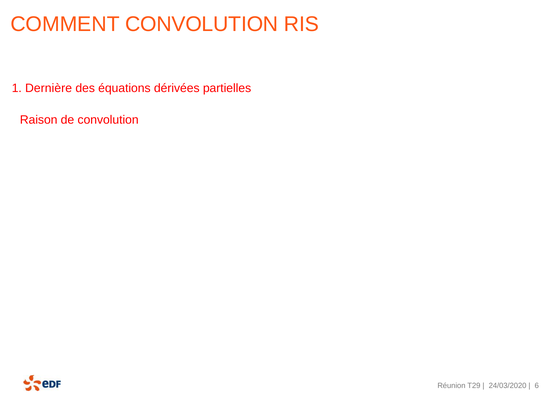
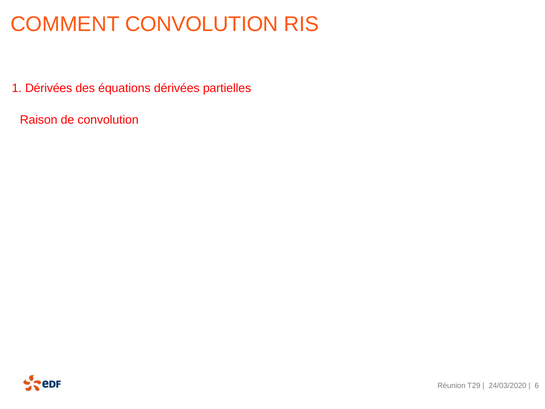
1 Dernière: Dernière -> Dérivées
